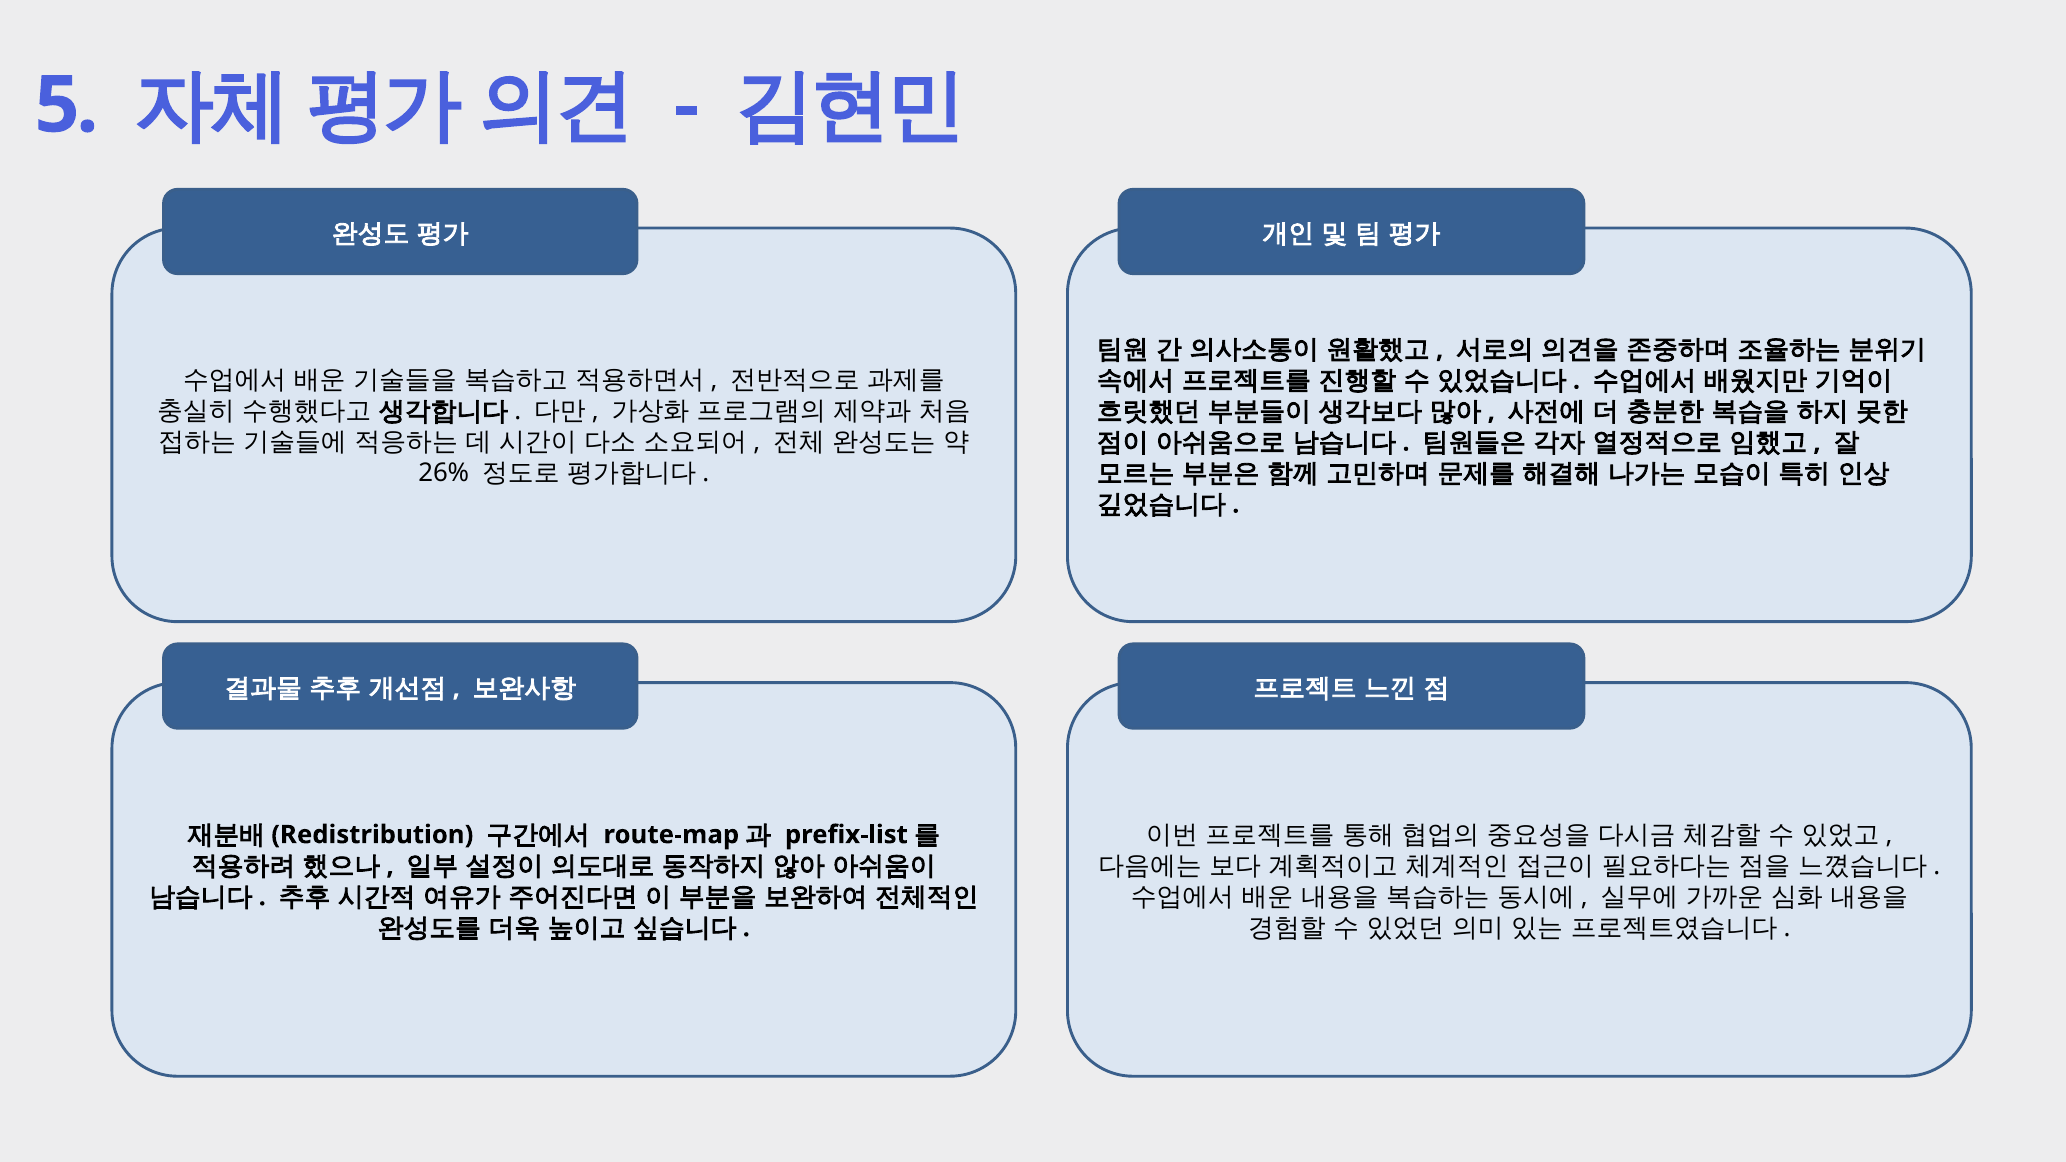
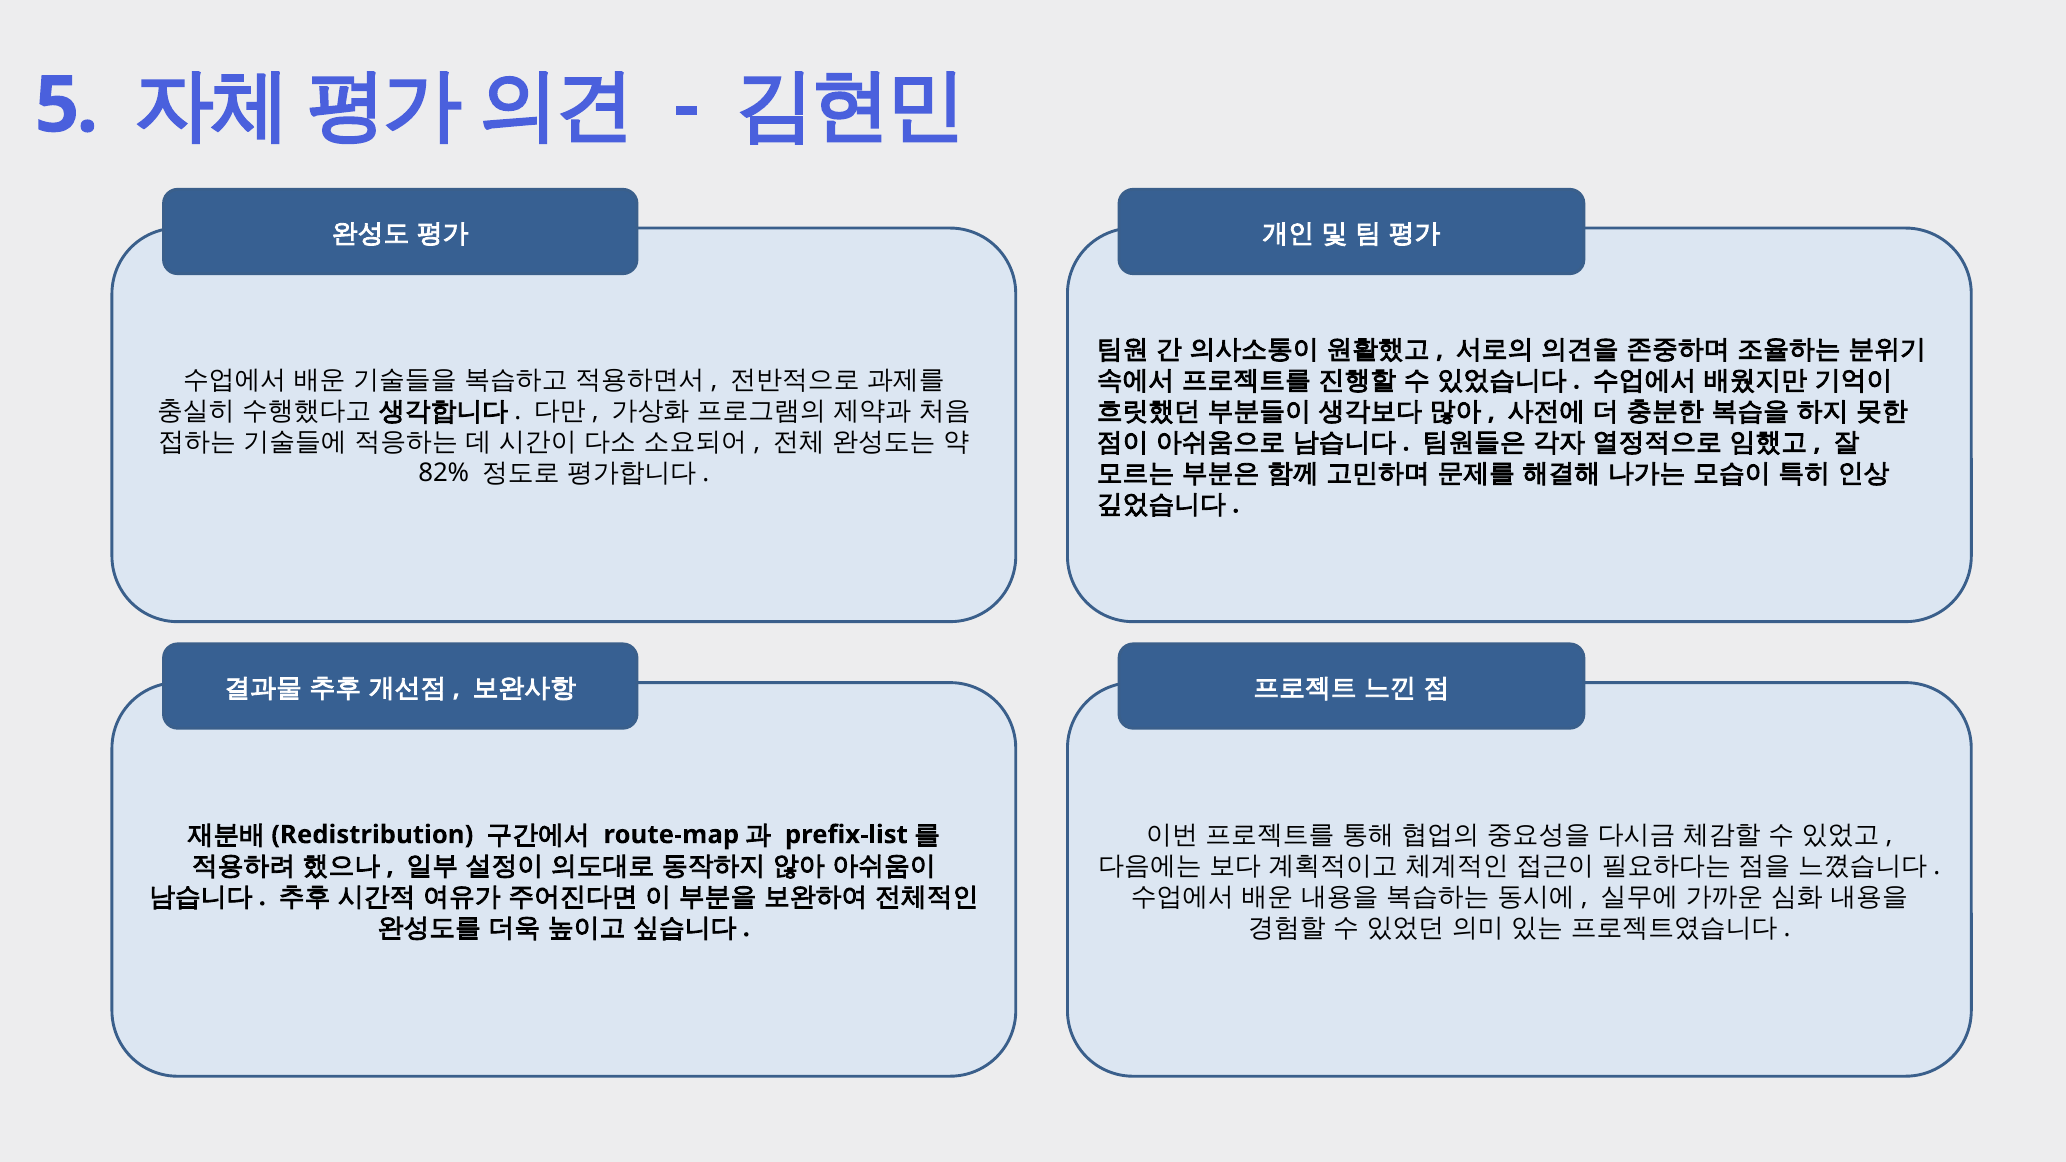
26%: 26% -> 82%
